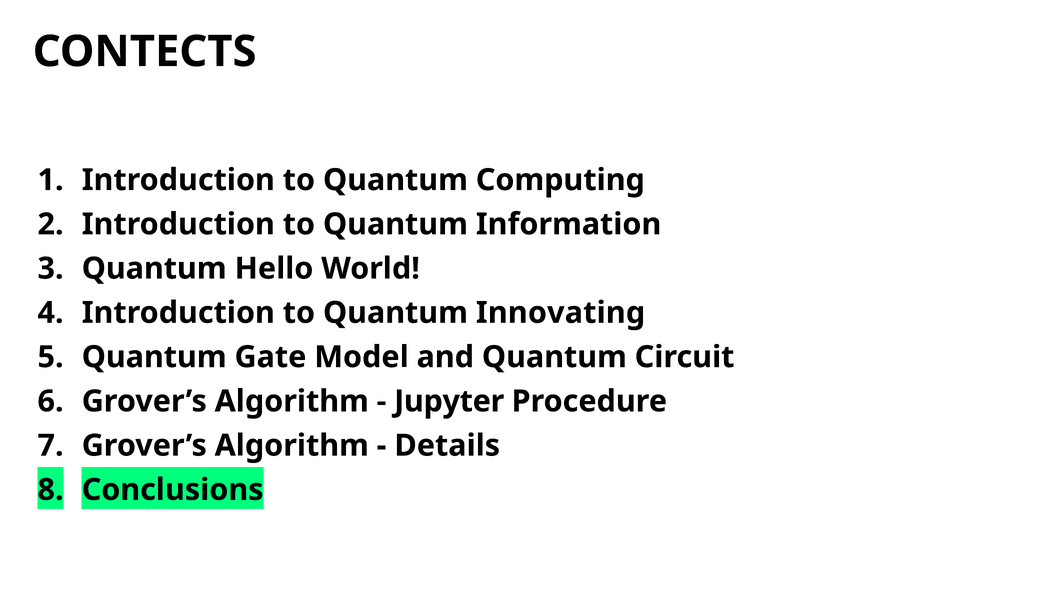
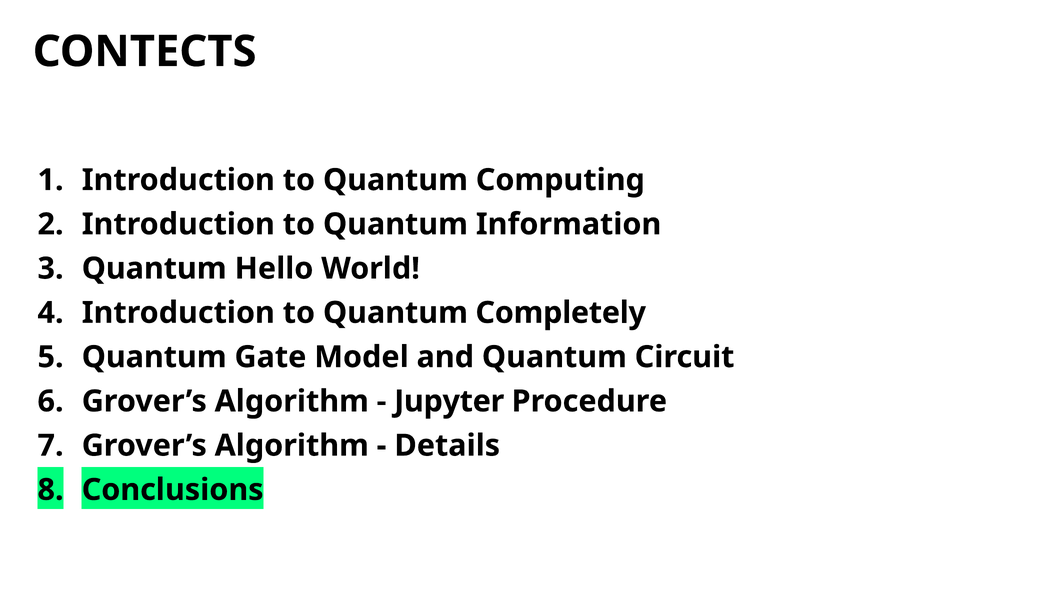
Innovating: Innovating -> Completely
